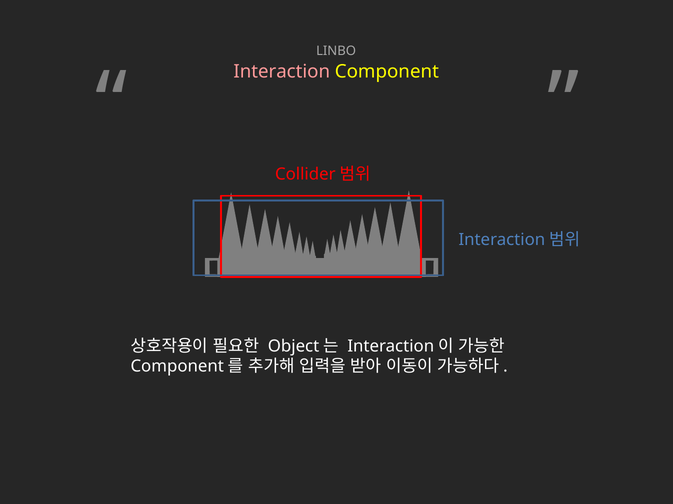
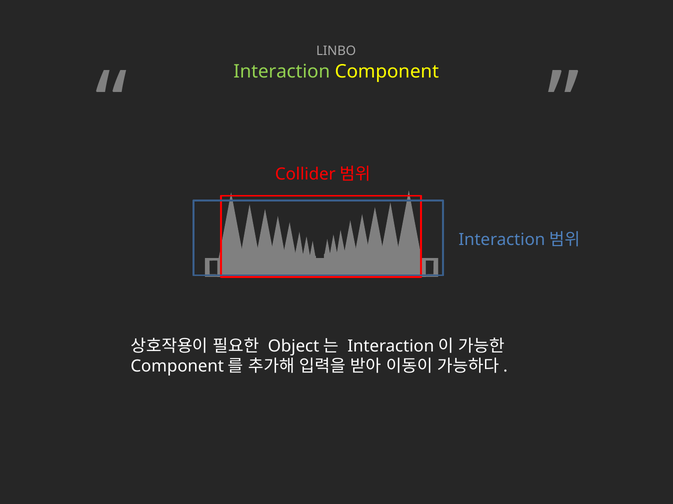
Interaction colour: pink -> light green
